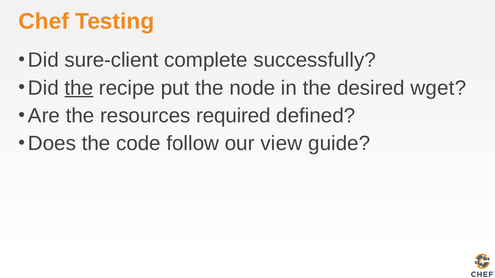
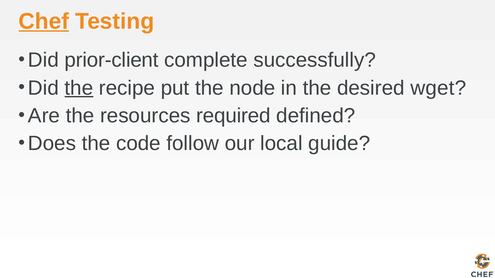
Chef underline: none -> present
sure-client: sure-client -> prior-client
view: view -> local
